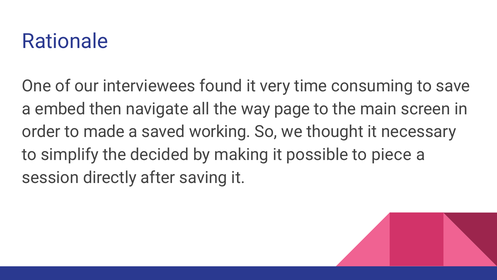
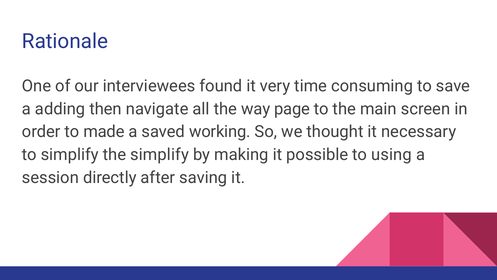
embed: embed -> adding
the decided: decided -> simplify
piece: piece -> using
